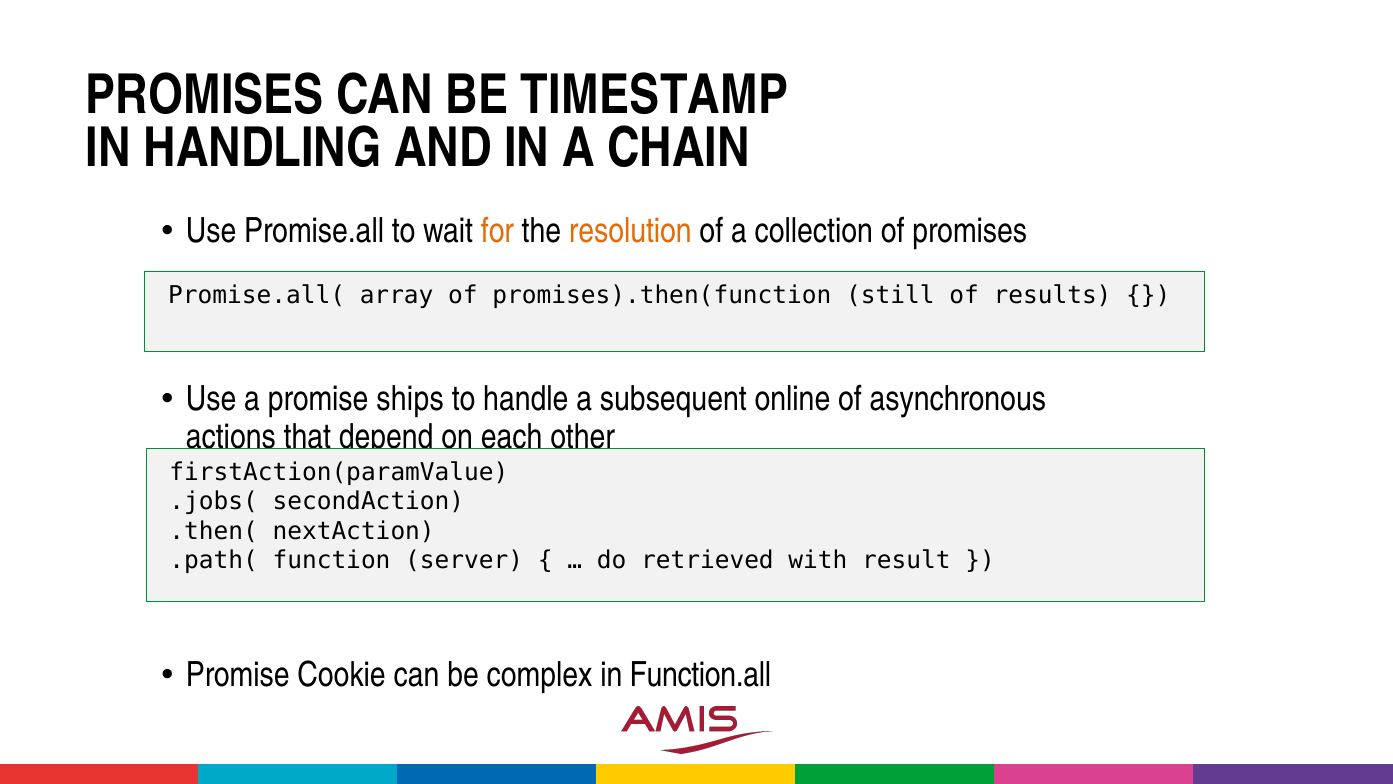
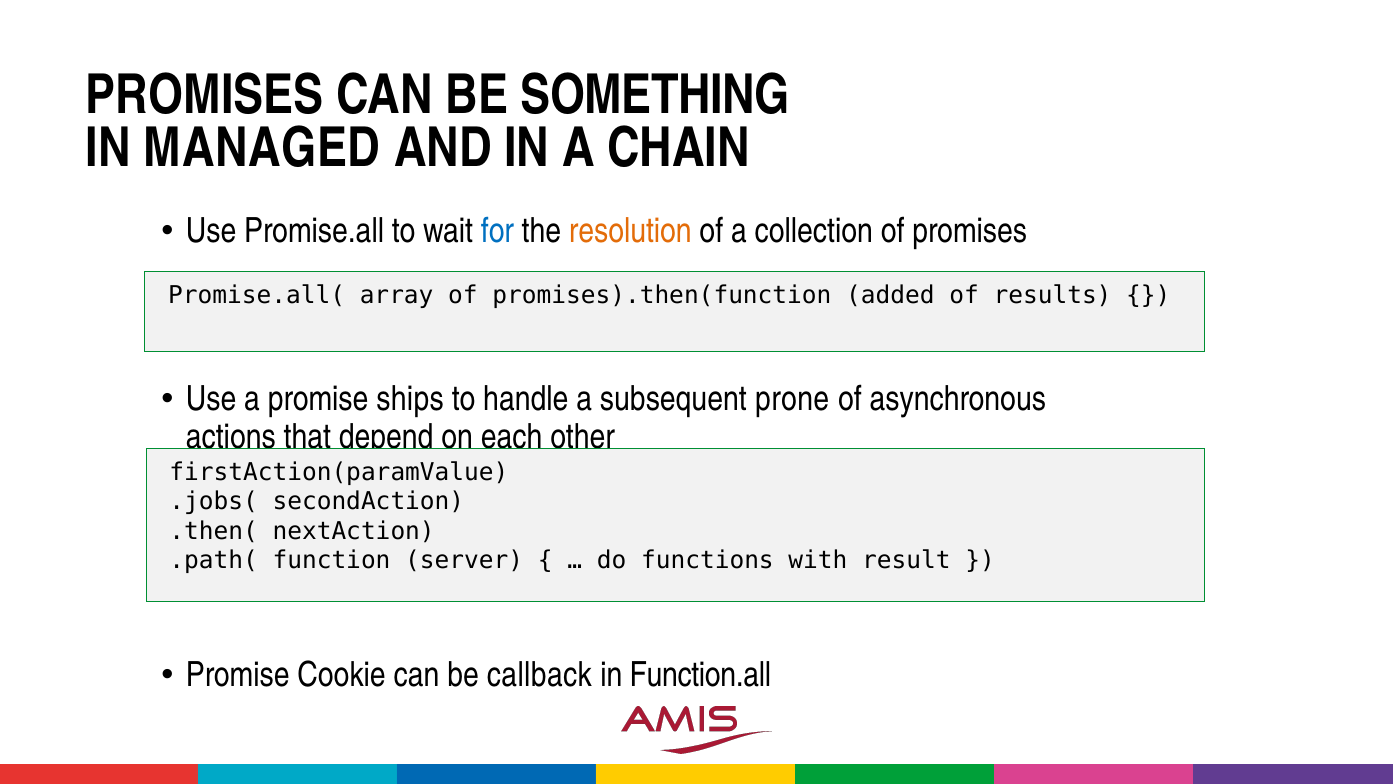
TIMESTAMP: TIMESTAMP -> SOMETHING
HANDLING: HANDLING -> MANAGED
for colour: orange -> blue
still: still -> added
online: online -> prone
retrieved: retrieved -> functions
complex: complex -> callback
